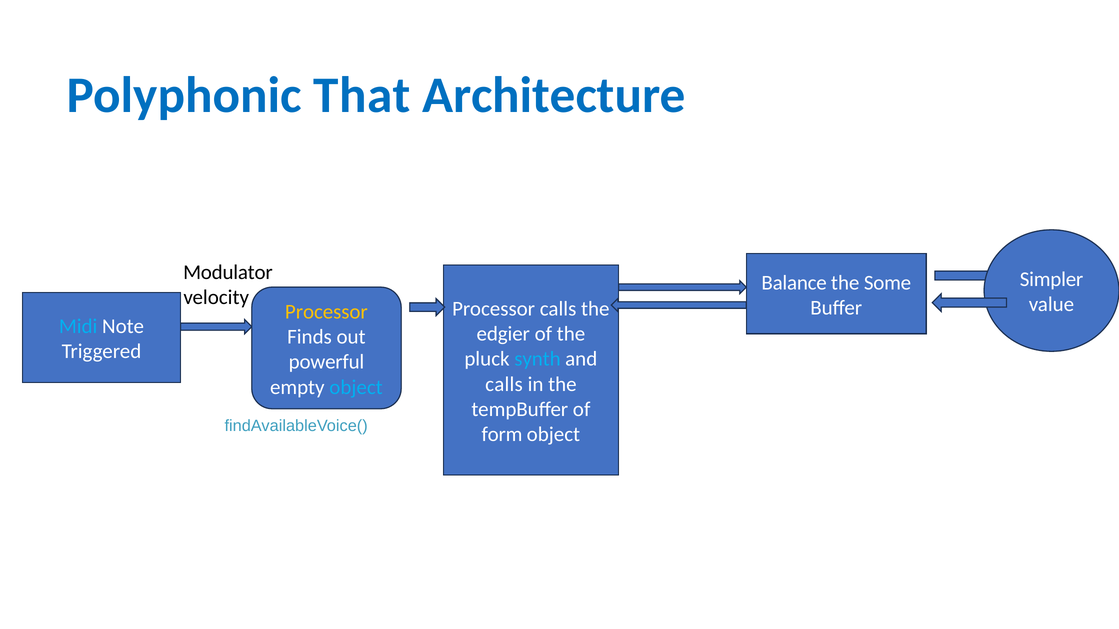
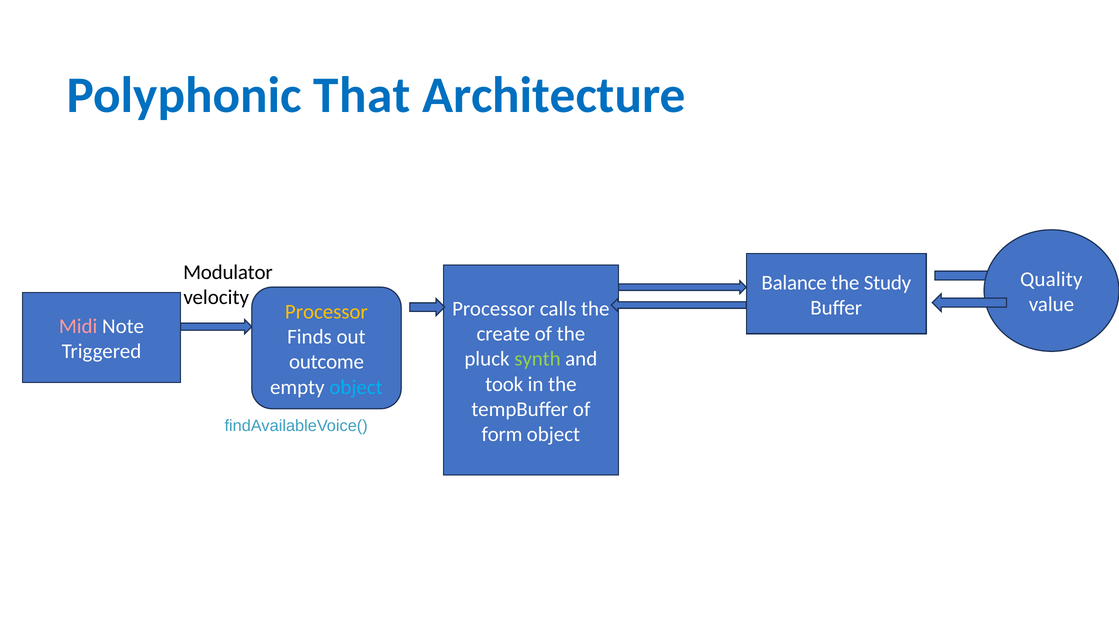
Simpler: Simpler -> Quality
Some: Some -> Study
Midi colour: light blue -> pink
edgier: edgier -> create
synth colour: light blue -> light green
powerful: powerful -> outcome
calls at (504, 384): calls -> took
